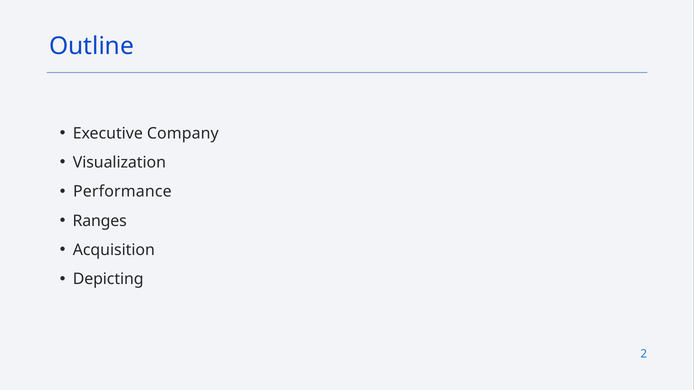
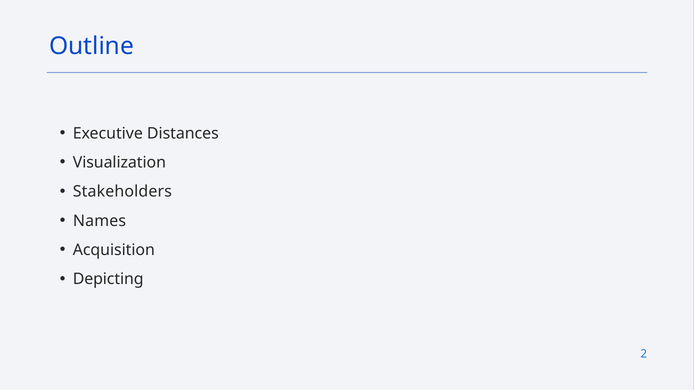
Company: Company -> Distances
Performance: Performance -> Stakeholders
Ranges: Ranges -> Names
